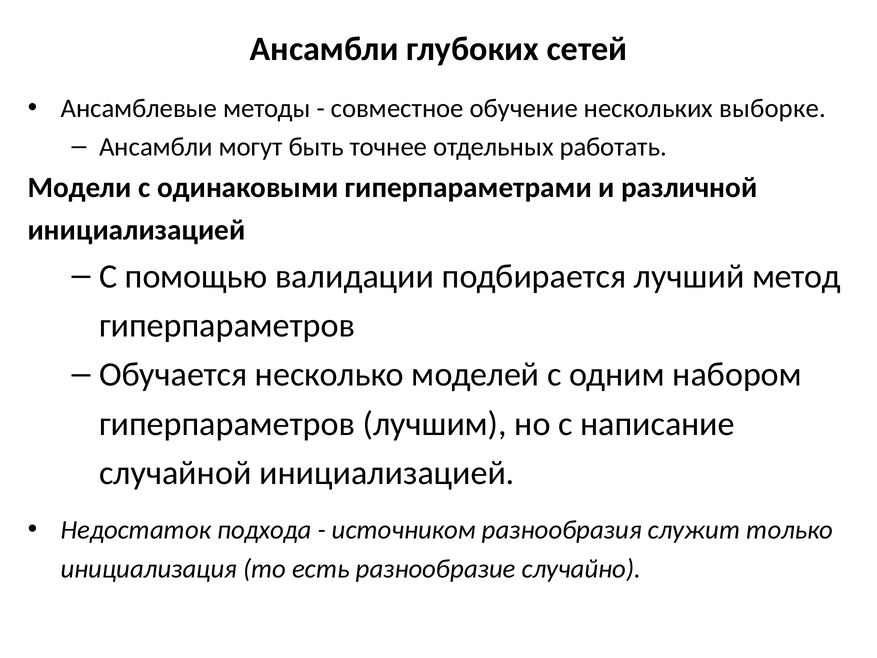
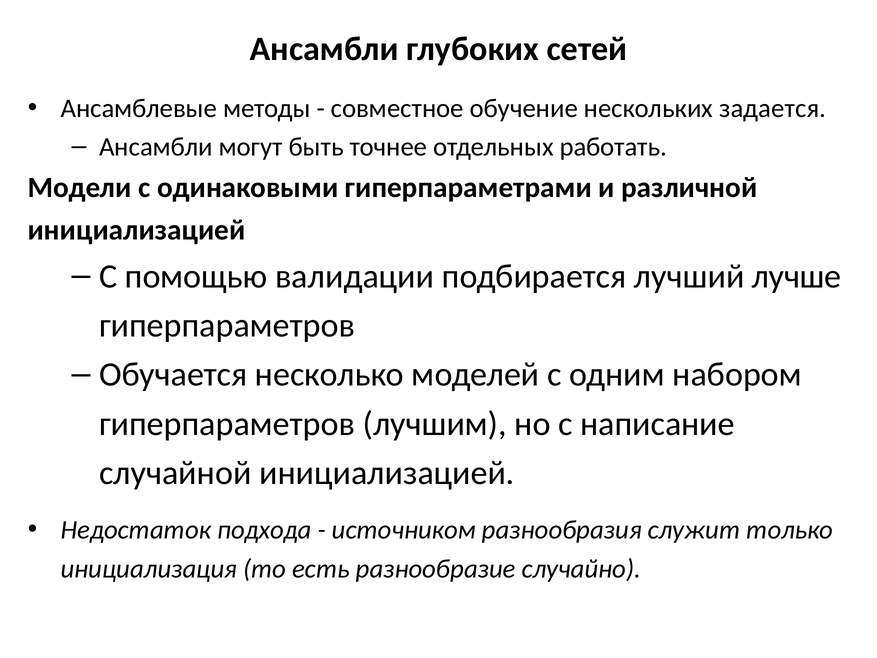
выборке: выборке -> задается
метод: метод -> лучше
